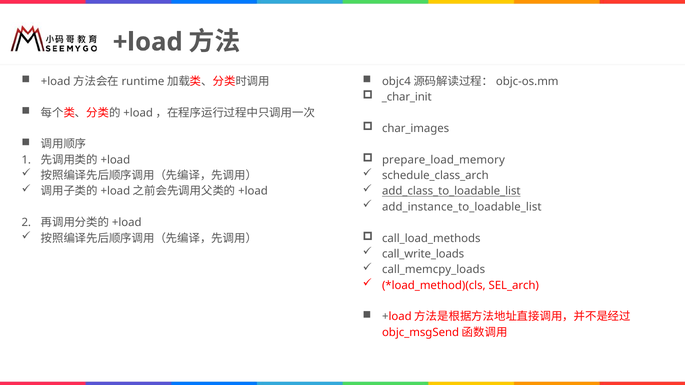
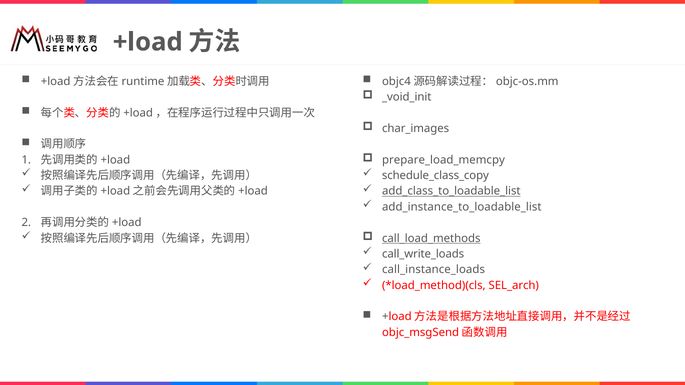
_char_init: _char_init -> _void_init
prepare_load_memory: prepare_load_memory -> prepare_load_memcpy
schedule_class_arch: schedule_class_arch -> schedule_class_copy
call_load_methods underline: none -> present
call_memcpy_loads: call_memcpy_loads -> call_instance_loads
